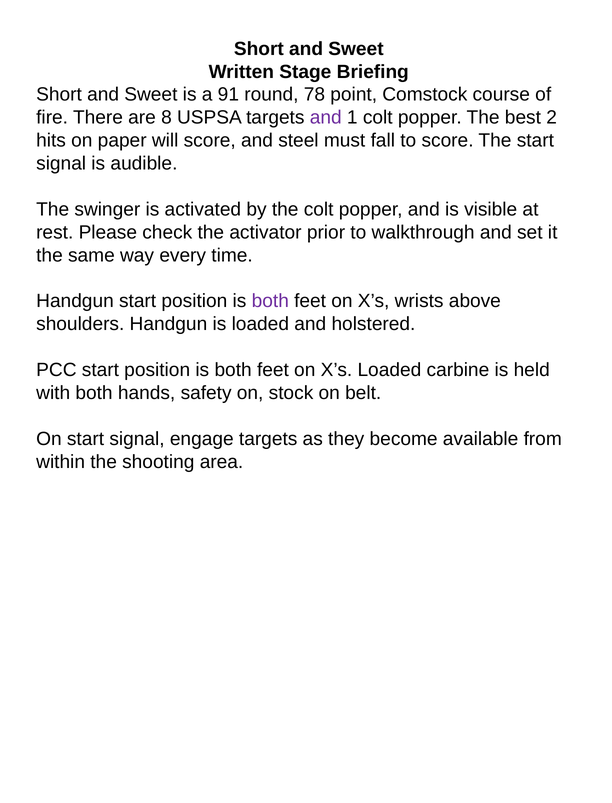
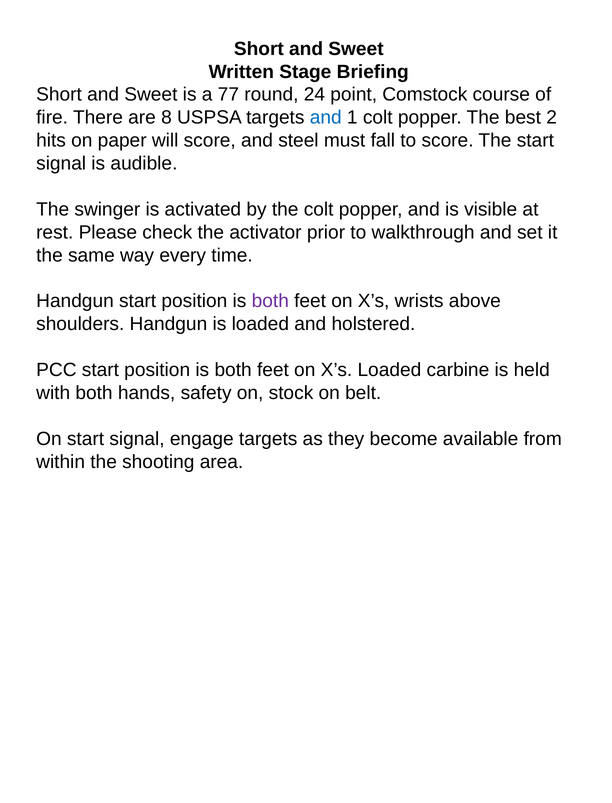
91: 91 -> 77
78: 78 -> 24
and at (326, 118) colour: purple -> blue
